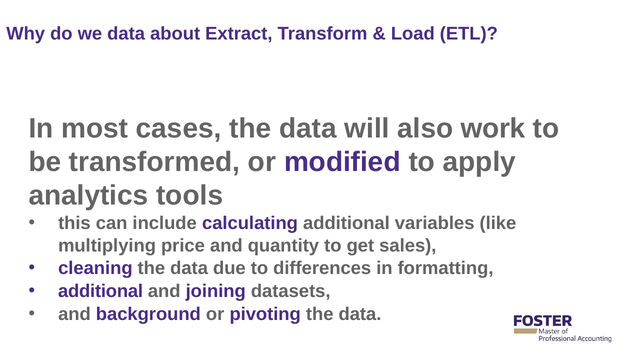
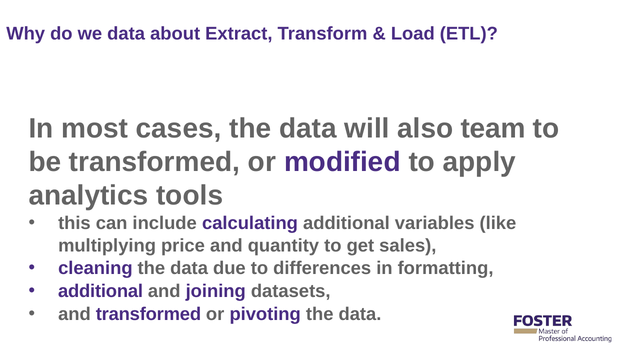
work: work -> team
and background: background -> transformed
